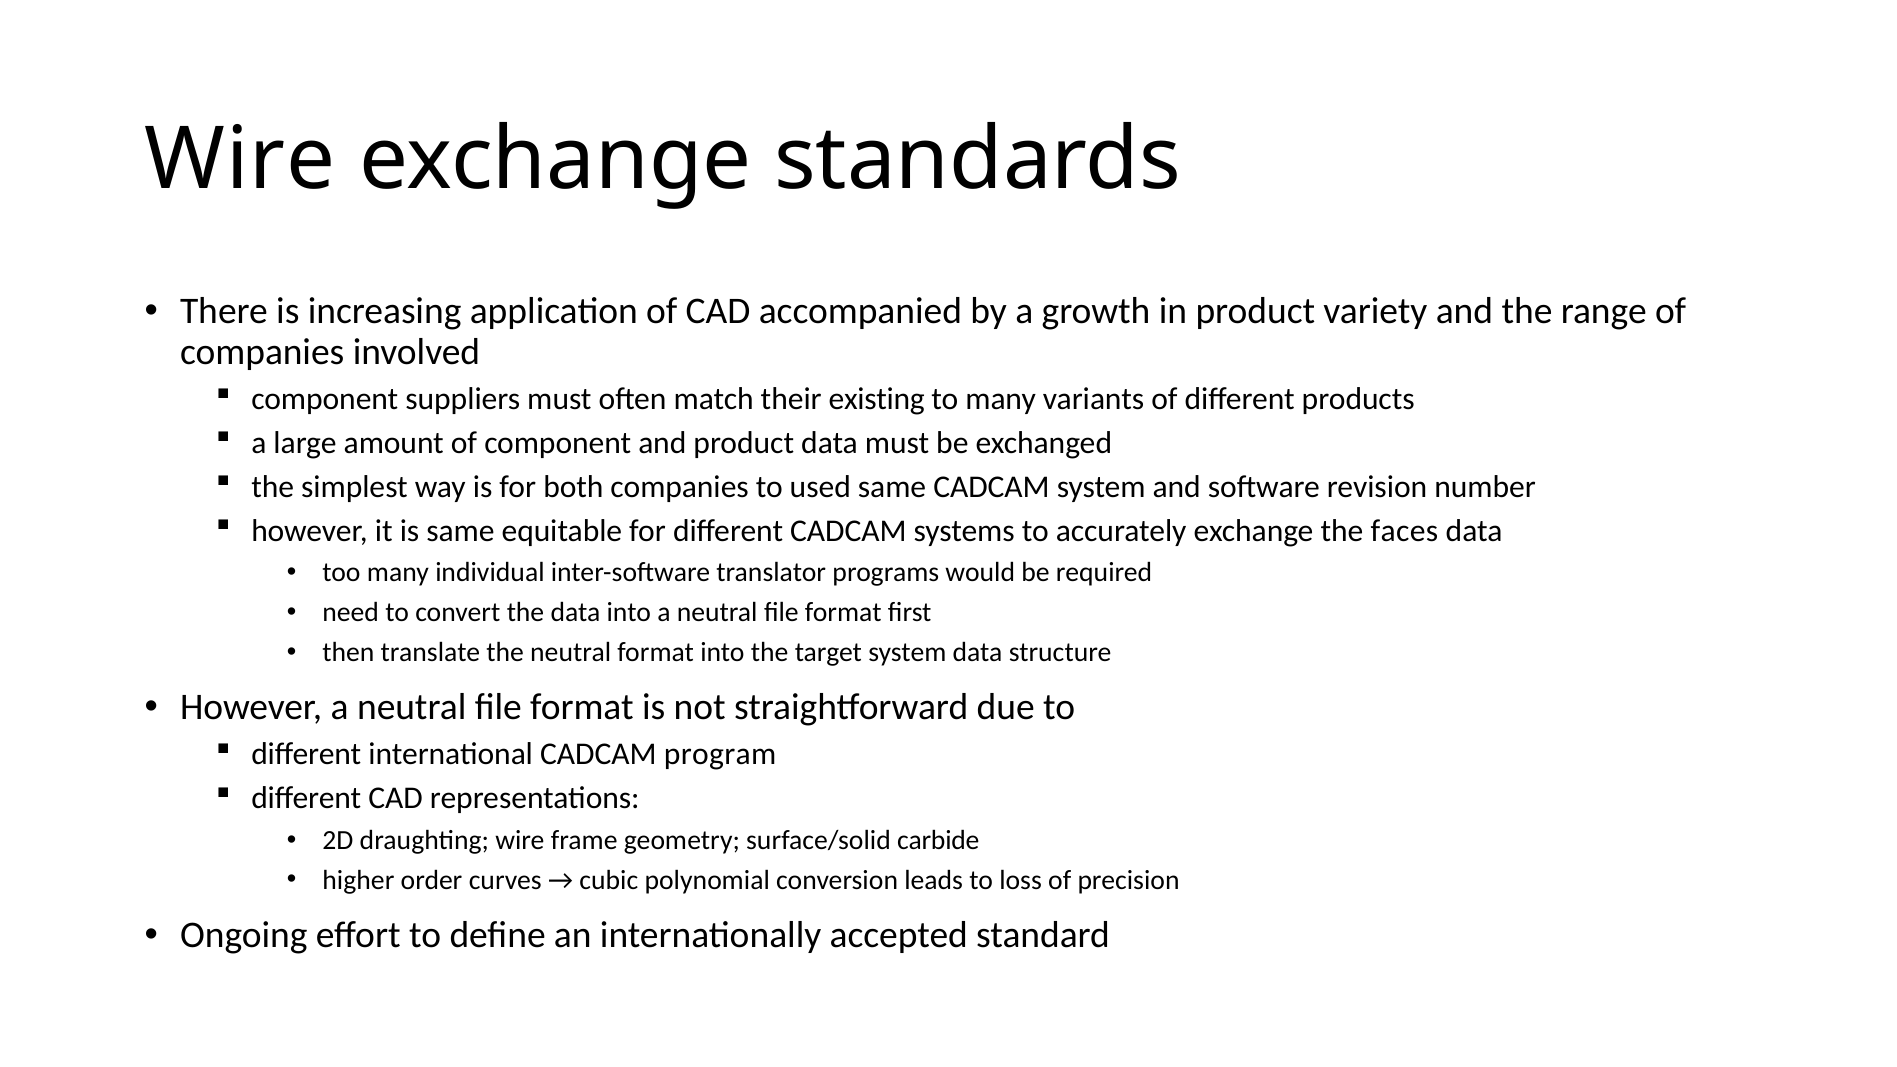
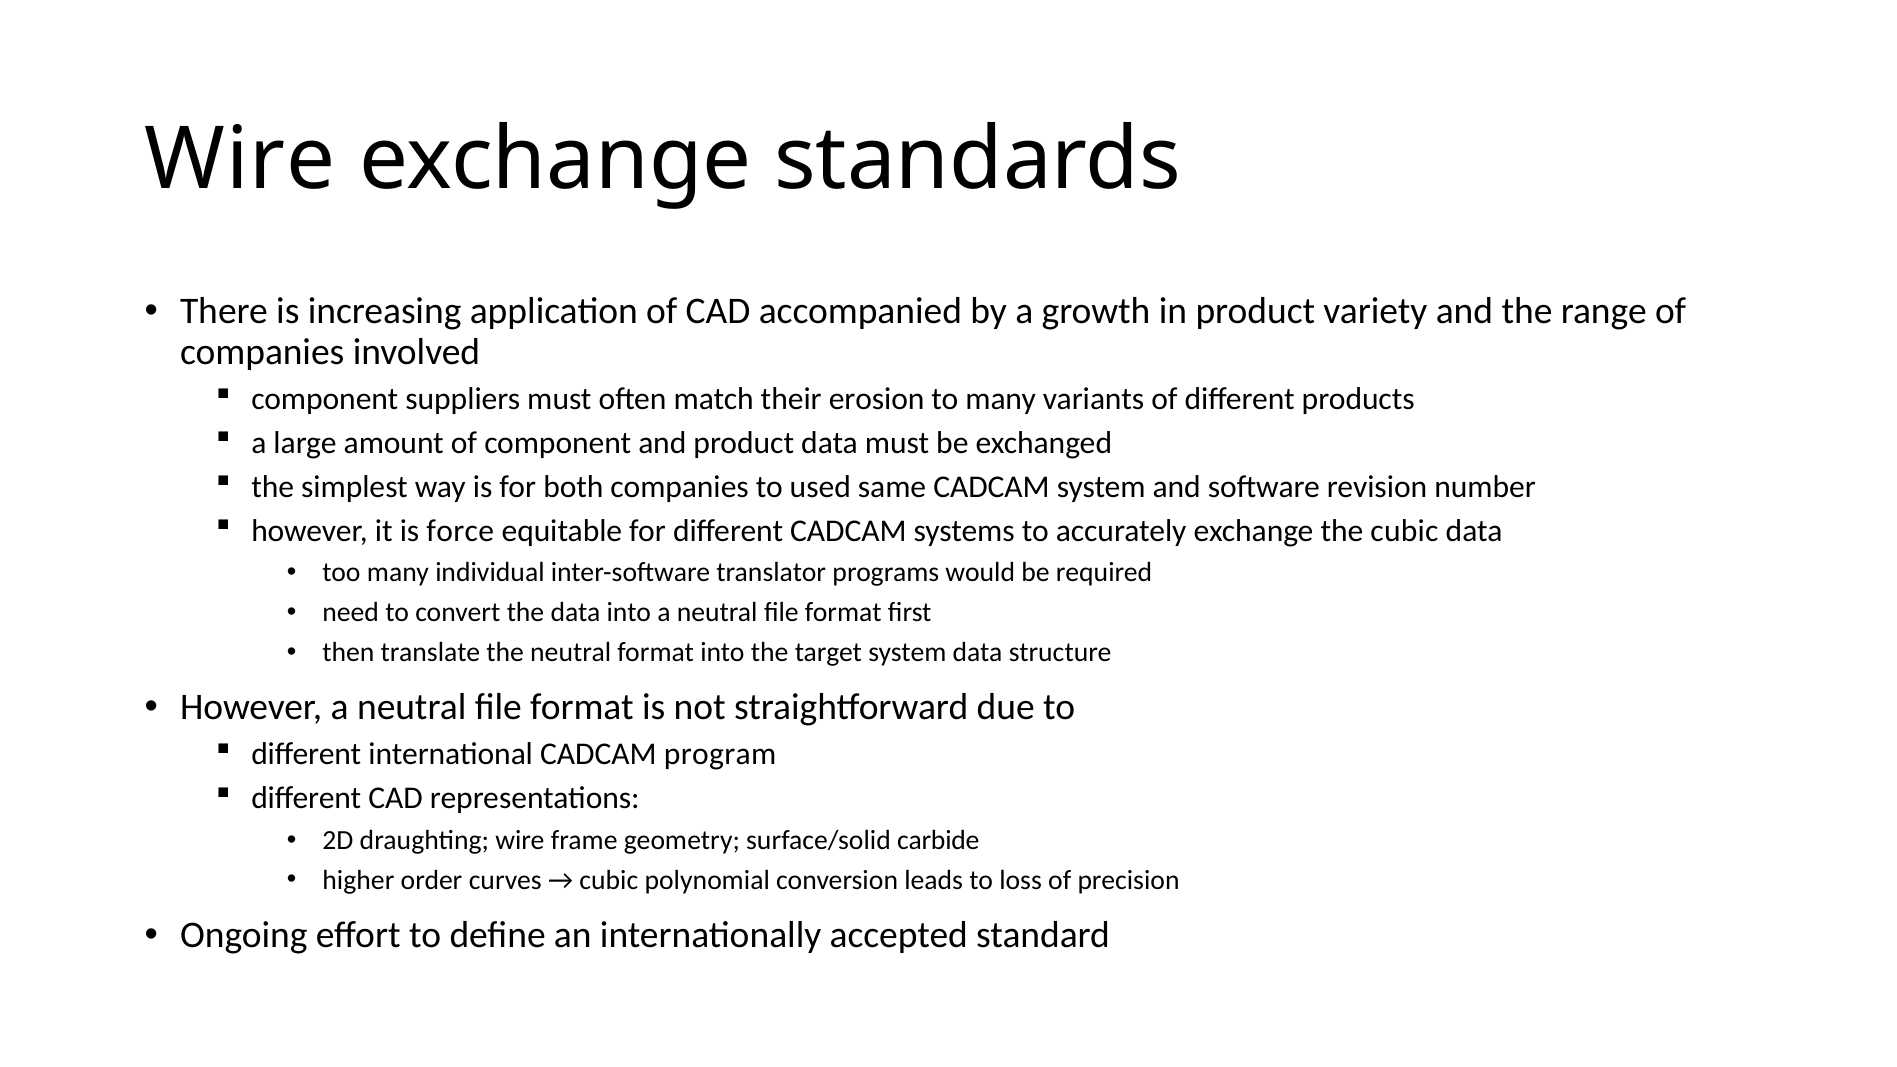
existing: existing -> erosion
is same: same -> force
the faces: faces -> cubic
